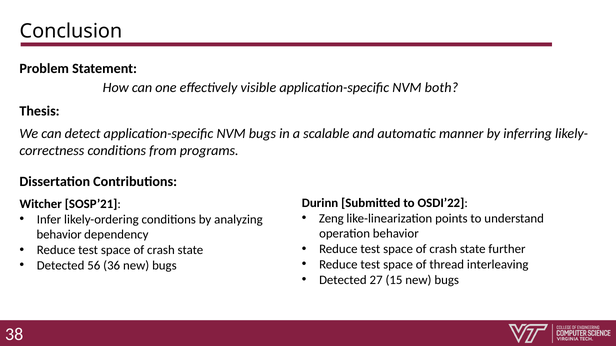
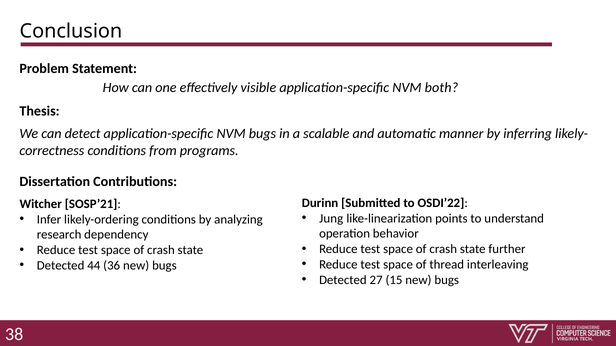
Zeng: Zeng -> Jung
behavior at (59, 235): behavior -> research
56: 56 -> 44
